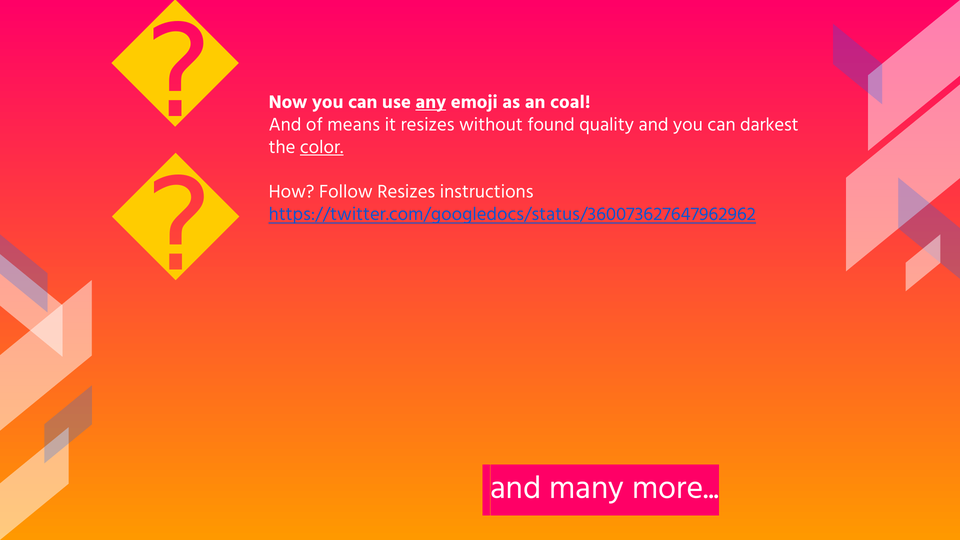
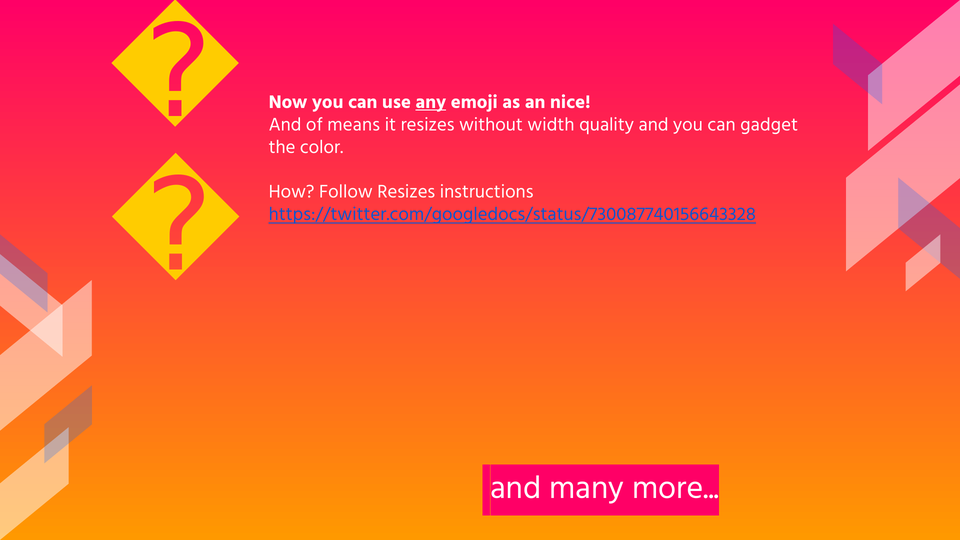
coal: coal -> nice
found: found -> width
darkest: darkest -> gadget
color underline: present -> none
https://twitter.com/googledocs/status/360073627647962962: https://twitter.com/googledocs/status/360073627647962962 -> https://twitter.com/googledocs/status/730087740156643328
